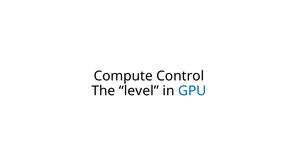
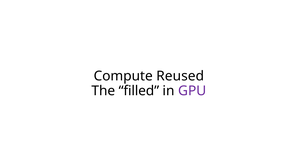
Control: Control -> Reused
level: level -> filled
GPU colour: blue -> purple
